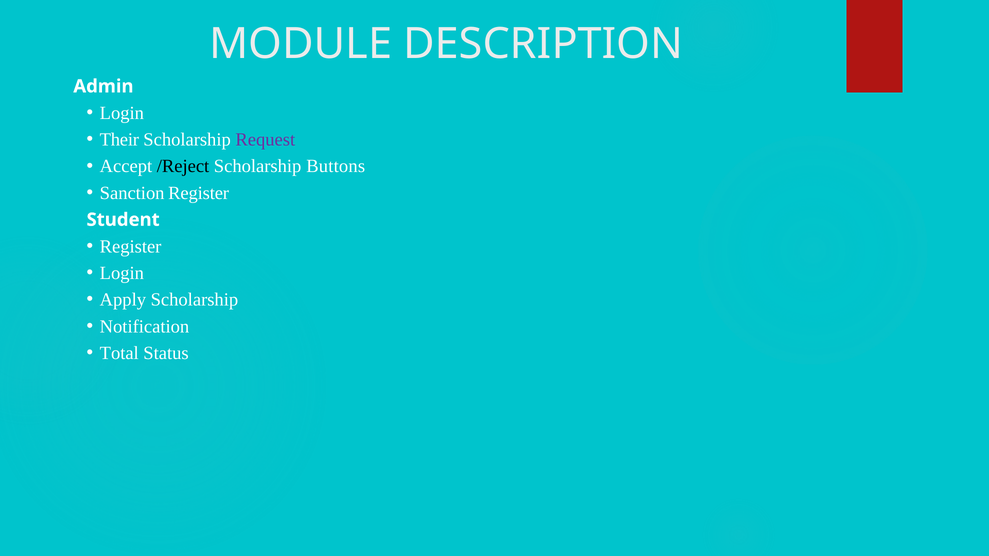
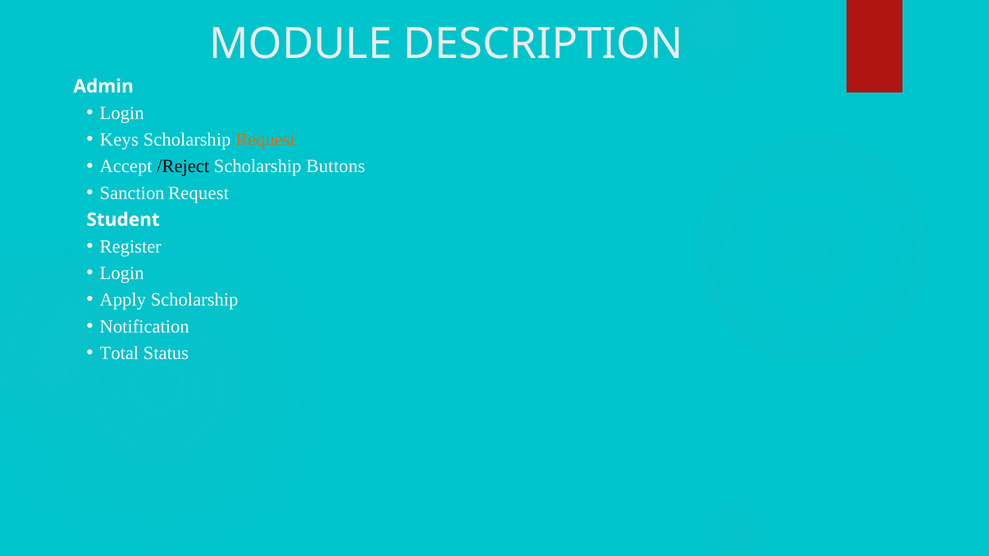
Their: Their -> Keys
Request at (265, 140) colour: purple -> orange
Sanction Register: Register -> Request
